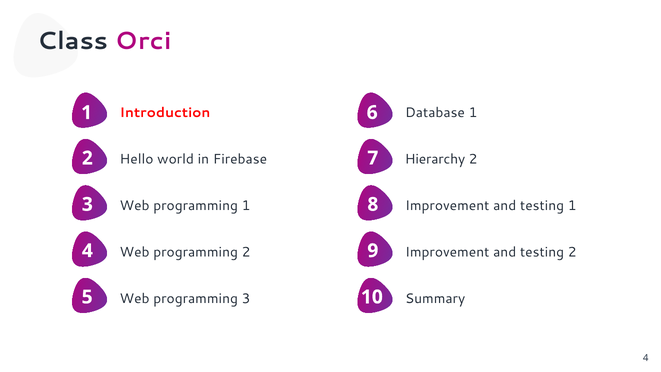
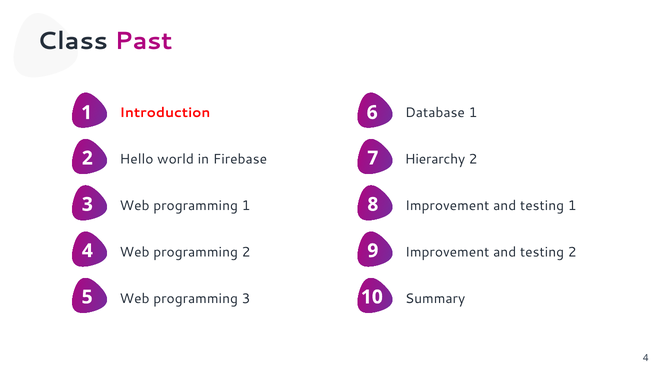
Orci: Orci -> Past
